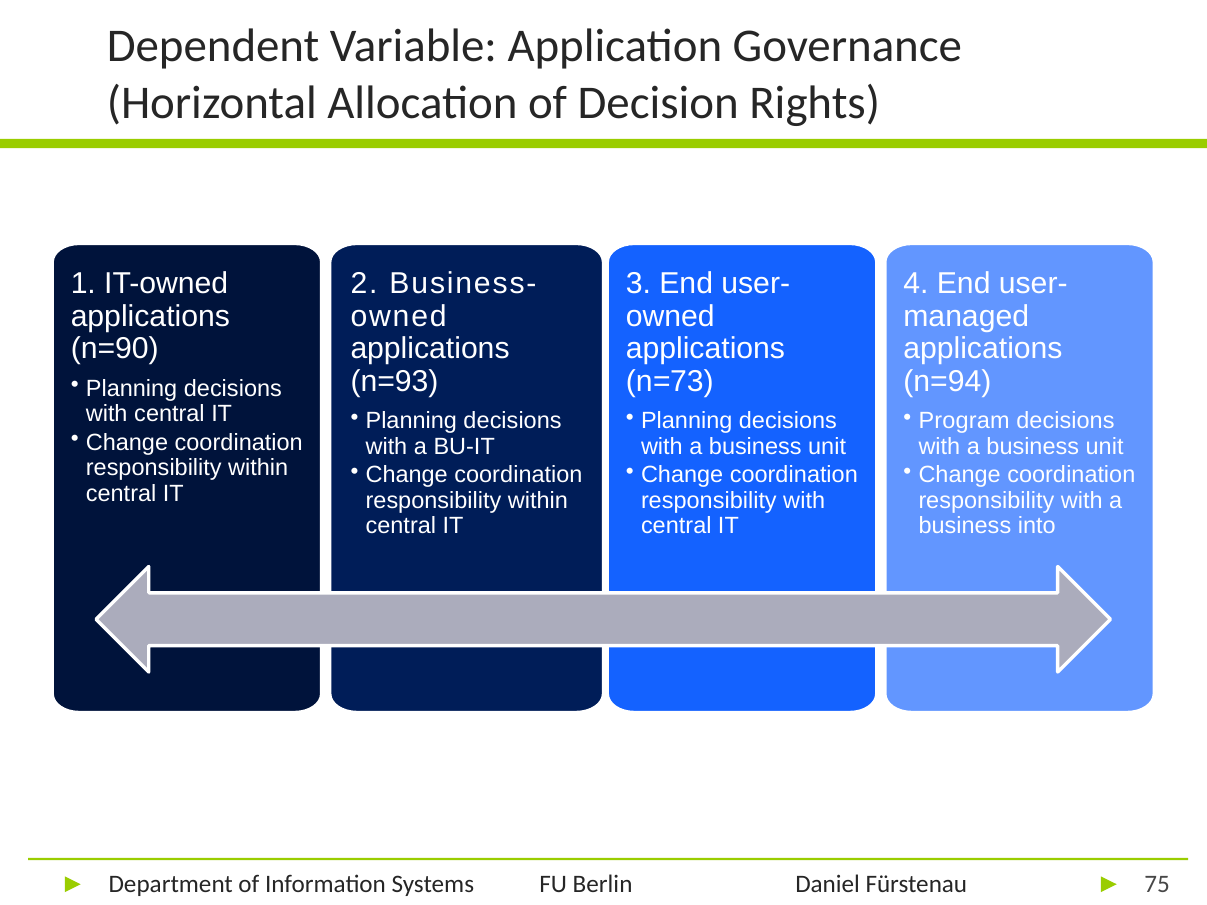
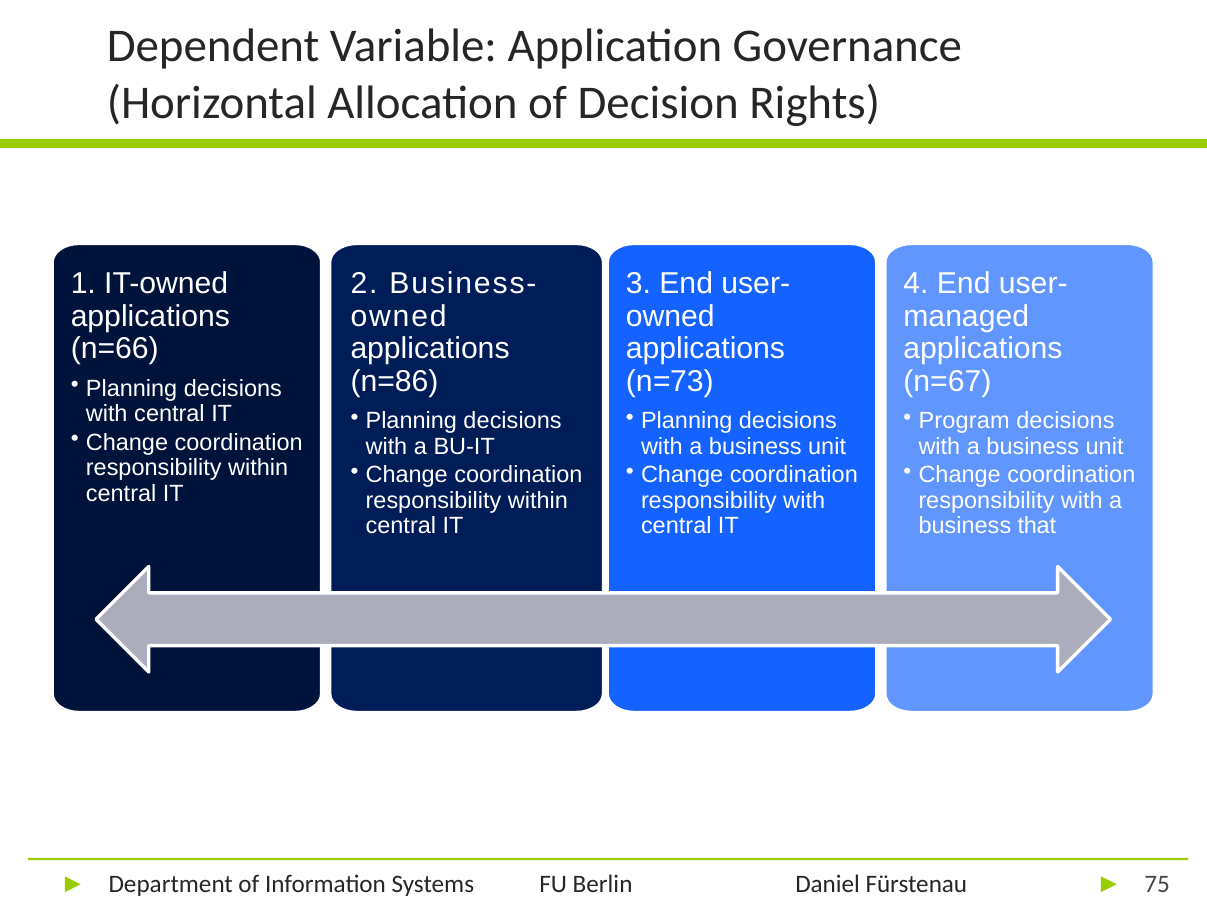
n=90: n=90 -> n=66
n=93: n=93 -> n=86
n=94: n=94 -> n=67
into: into -> that
